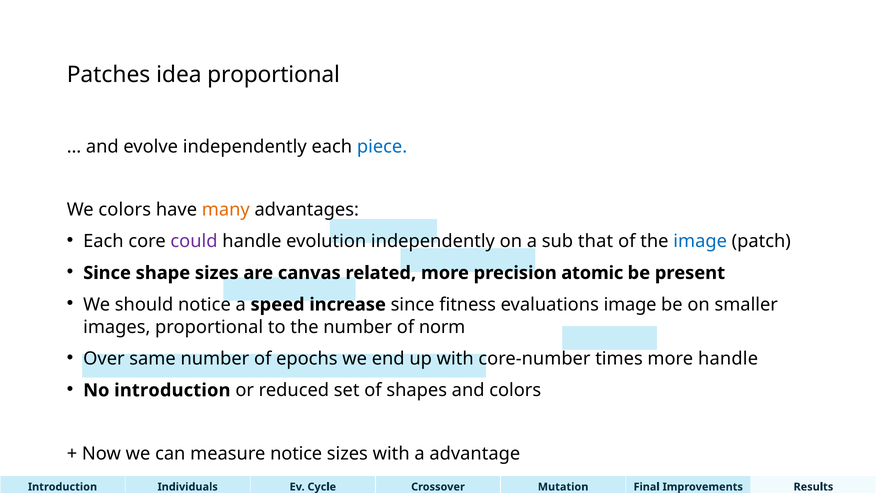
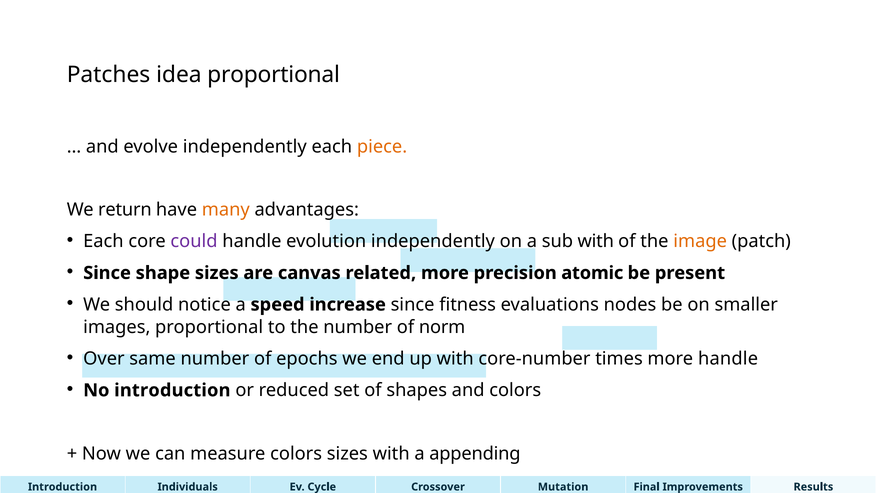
piece colour: blue -> orange
We colors: colors -> return
sub that: that -> with
image at (700, 241) colour: blue -> orange
evaluations image: image -> nodes
measure notice: notice -> colors
advantage: advantage -> appending
